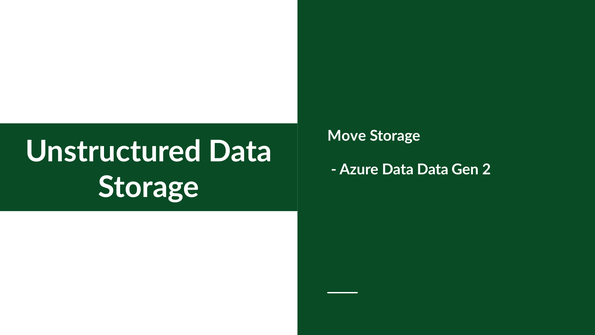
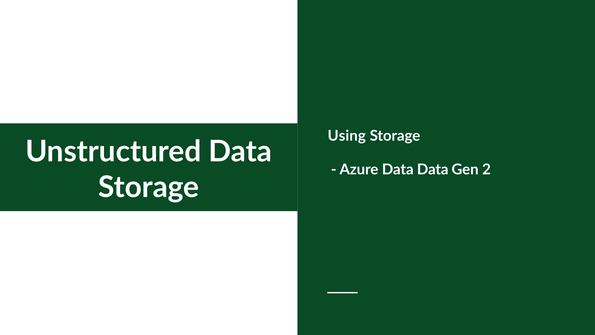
Move: Move -> Using
